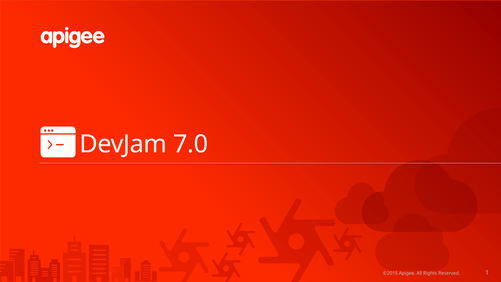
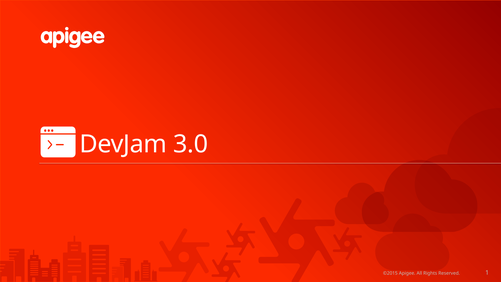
7.0: 7.0 -> 3.0
